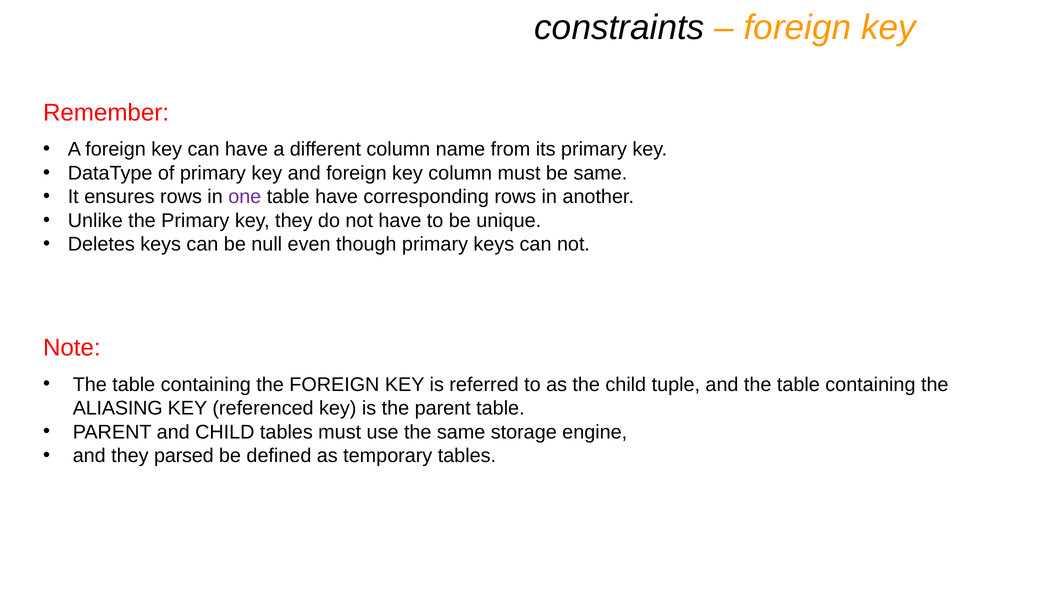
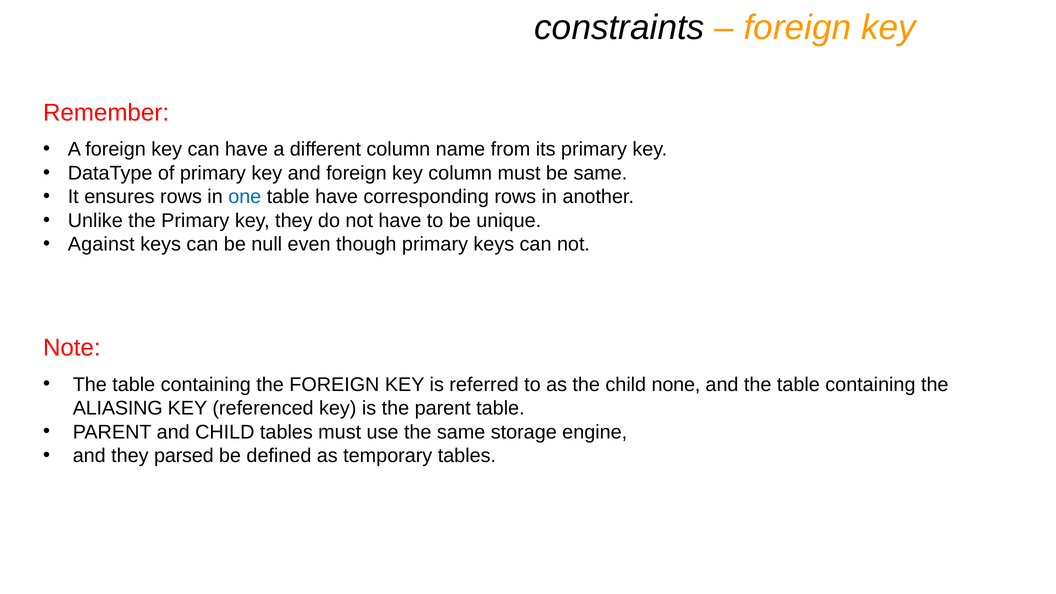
one colour: purple -> blue
Deletes: Deletes -> Against
tuple: tuple -> none
